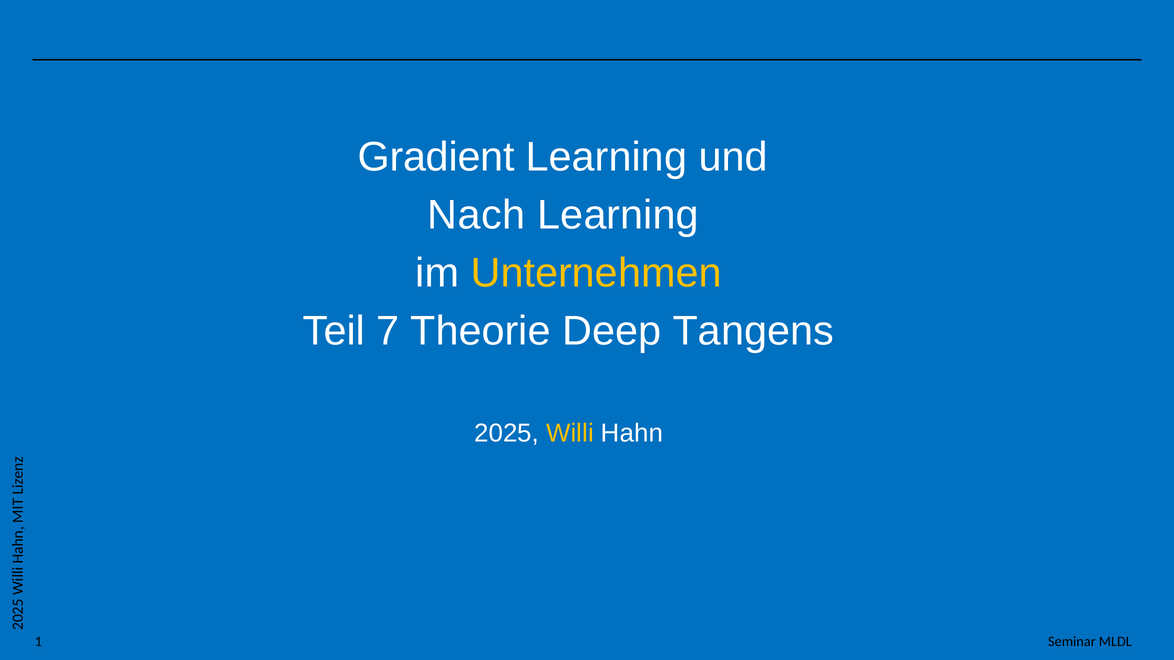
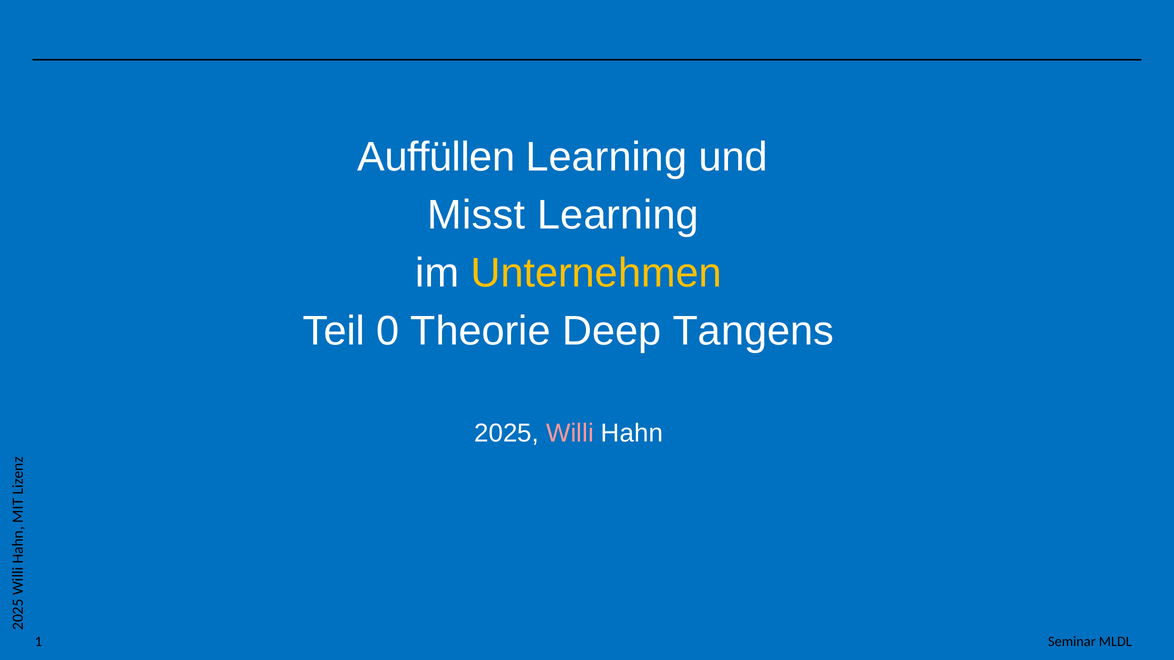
Gradient: Gradient -> Auffüllen
Nach: Nach -> Misst
Teil 7: 7 -> 0
Willi colour: yellow -> pink
